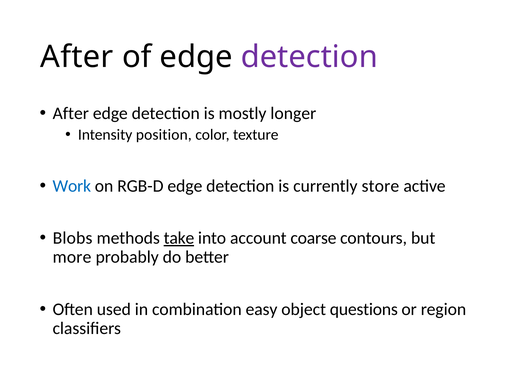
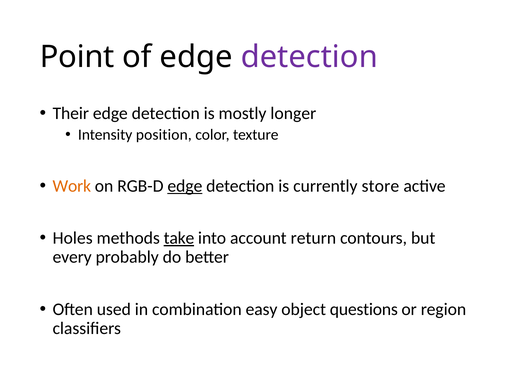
After at (77, 57): After -> Point
After at (71, 113): After -> Their
Work colour: blue -> orange
edge at (185, 185) underline: none -> present
Blobs: Blobs -> Holes
coarse: coarse -> return
more: more -> every
